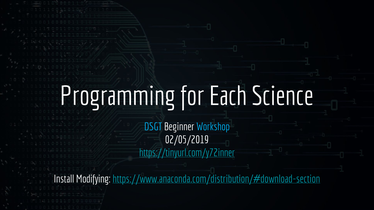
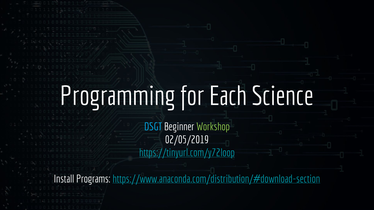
Workshop colour: light blue -> light green
https://tinyurl.com/y72inner: https://tinyurl.com/y72inner -> https://tinyurl.com/y72loop
Modifying: Modifying -> Programs
